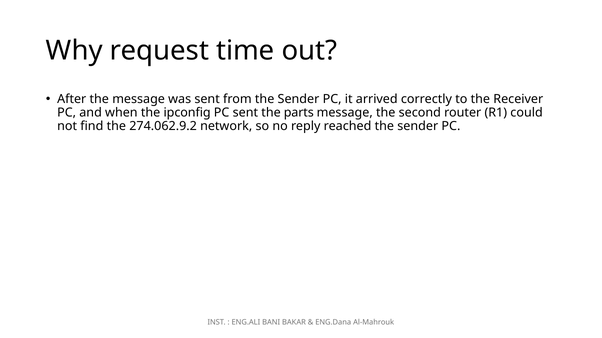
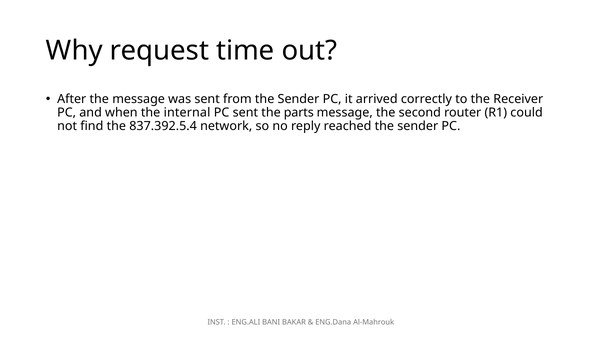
ipconfig: ipconfig -> internal
274.062.9.2: 274.062.9.2 -> 837.392.5.4
